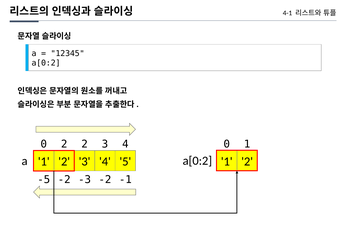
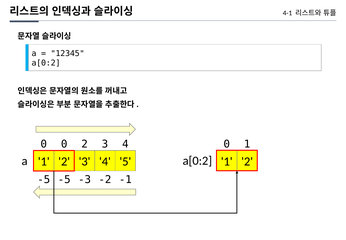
0 2: 2 -> 0
-5 -2: -2 -> -5
